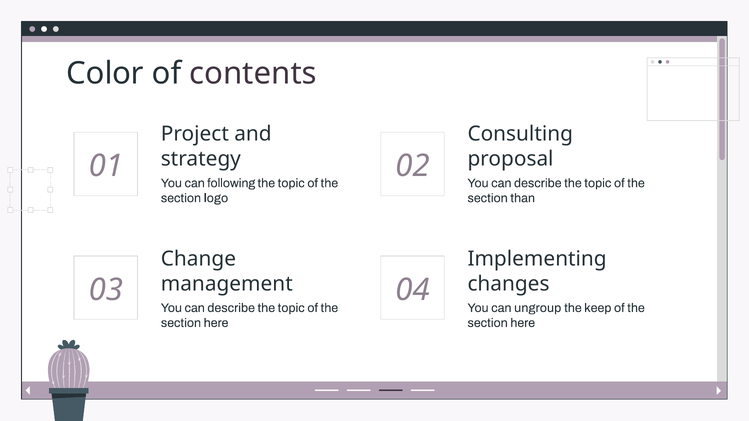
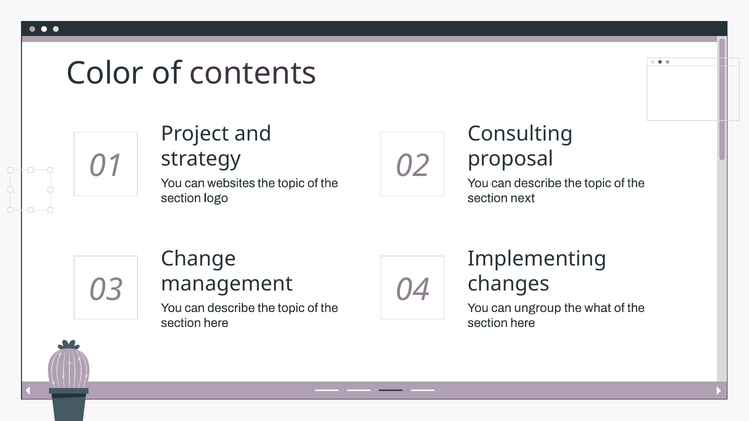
following: following -> websites
than: than -> next
keep: keep -> what
